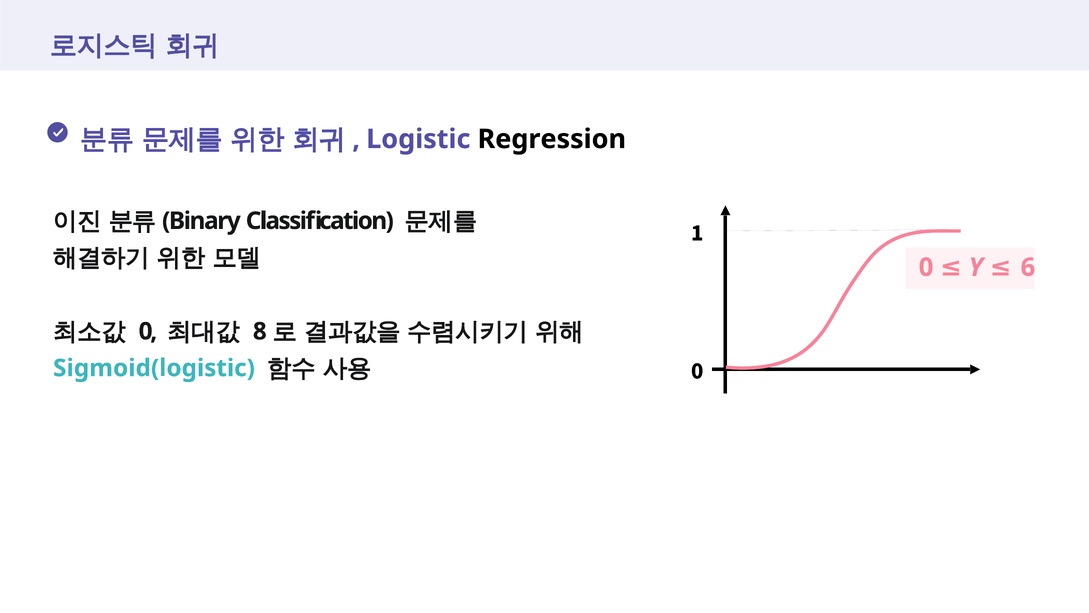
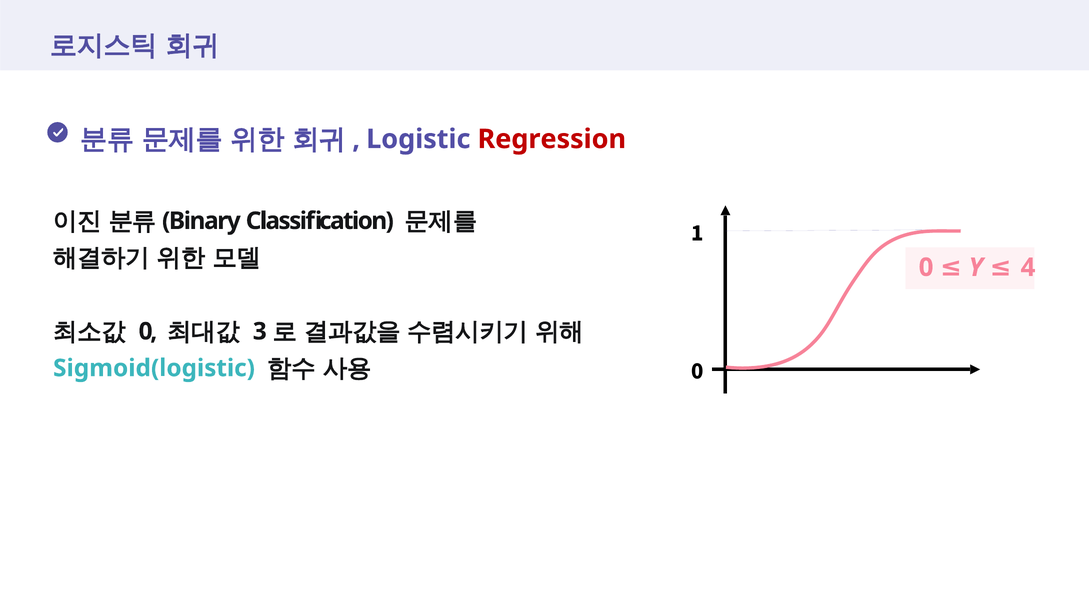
Regression colour: black -> red
6: 6 -> 4
8: 8 -> 3
